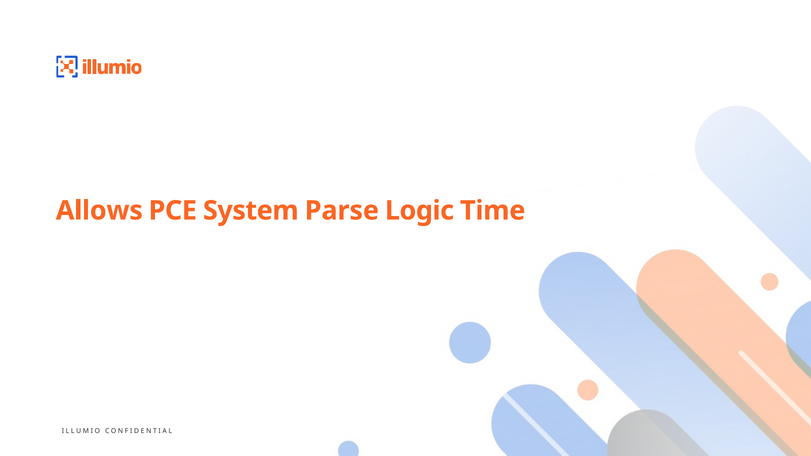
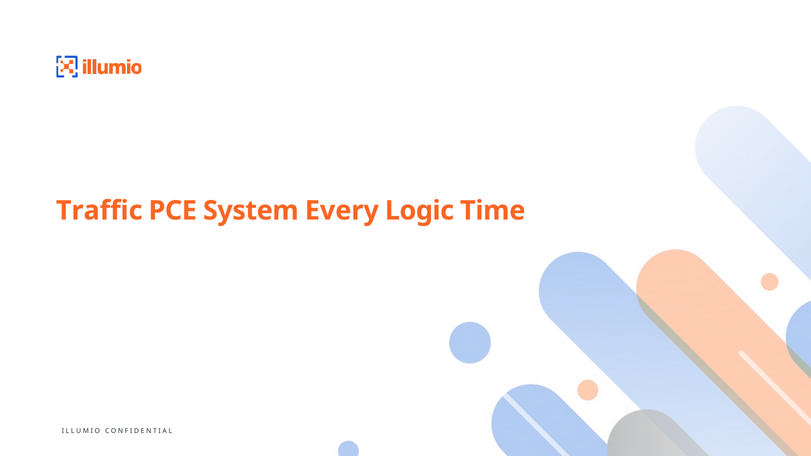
Allows: Allows -> Traffic
Parse: Parse -> Every
